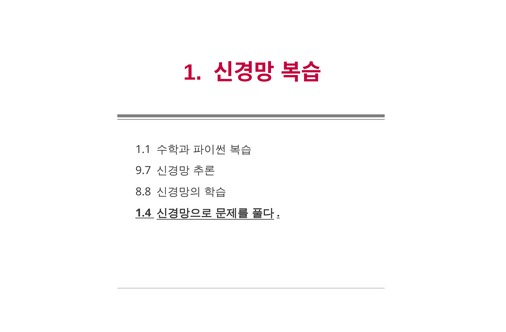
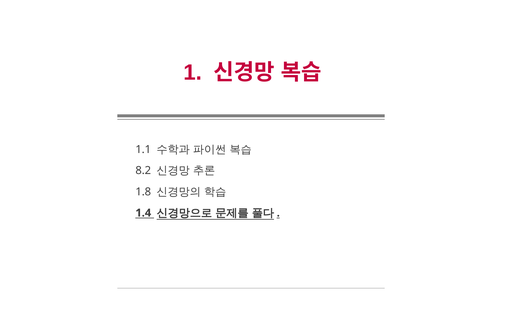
9.7: 9.7 -> 8.2
8.8: 8.8 -> 1.8
